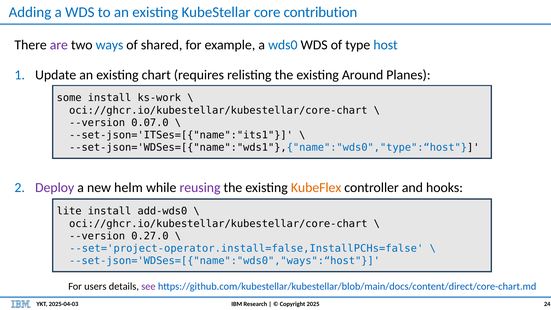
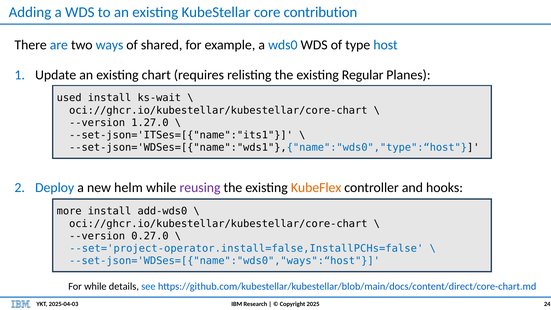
are colour: purple -> blue
Around: Around -> Regular
some: some -> used
ks-work: ks-work -> ks-wait
0.07.0: 0.07.0 -> 1.27.0
Deploy colour: purple -> blue
lite: lite -> more
For users: users -> while
see colour: purple -> blue
